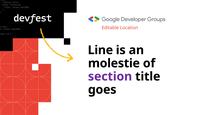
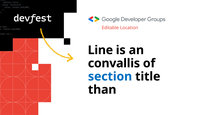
molestie: molestie -> convallis
section colour: purple -> blue
goes: goes -> than
